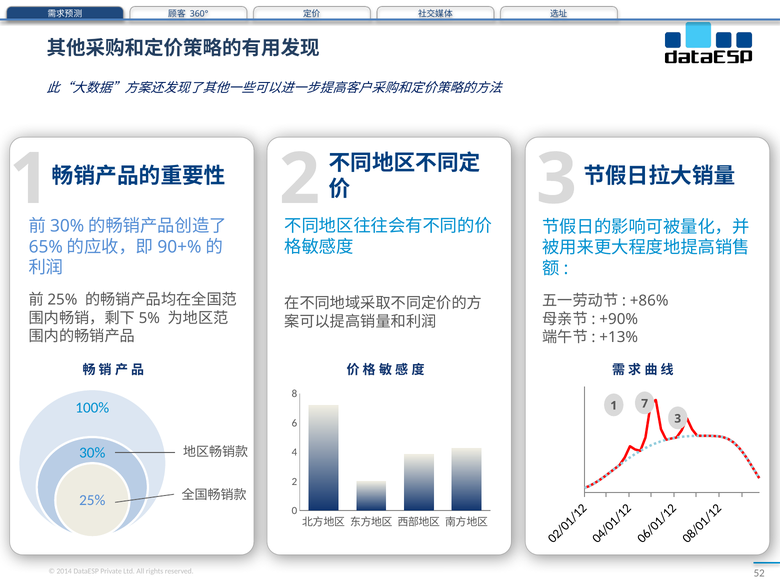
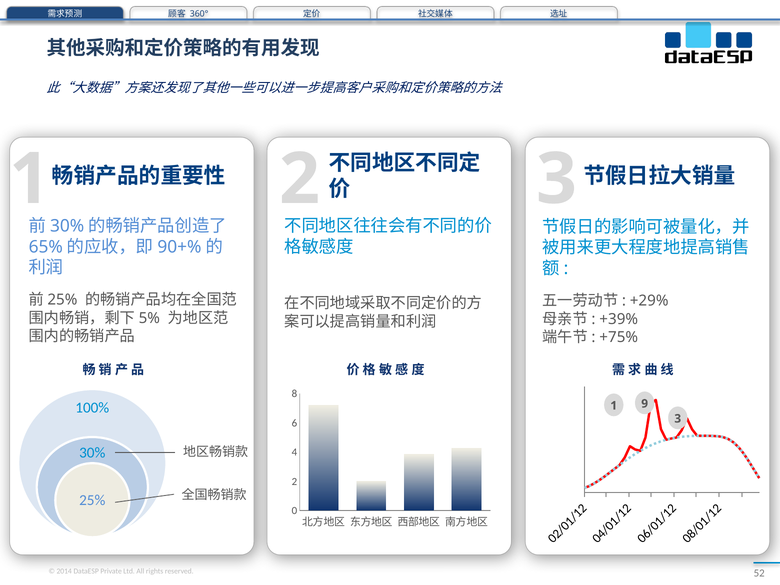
+86%: +86% -> +29%
+90%: +90% -> +39%
+13%: +13% -> +75%
7: 7 -> 9
